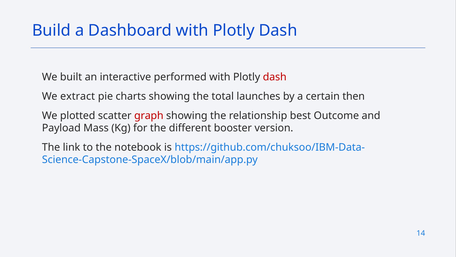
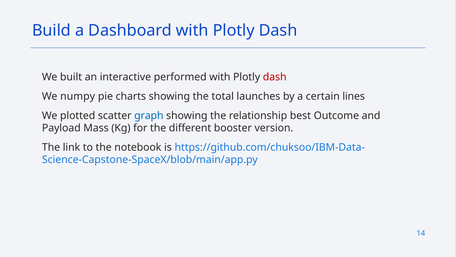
extract: extract -> numpy
then: then -> lines
graph colour: red -> blue
